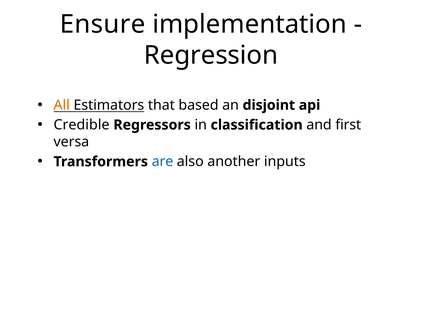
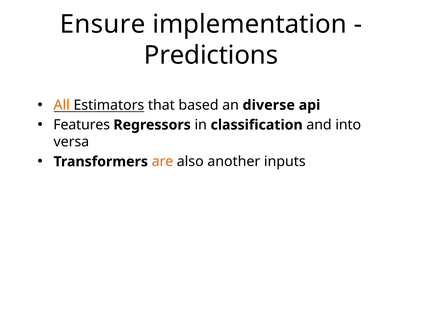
Regression: Regression -> Predictions
disjoint: disjoint -> diverse
Credible: Credible -> Features
first: first -> into
are colour: blue -> orange
